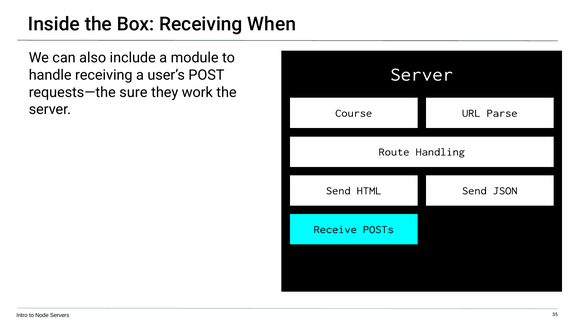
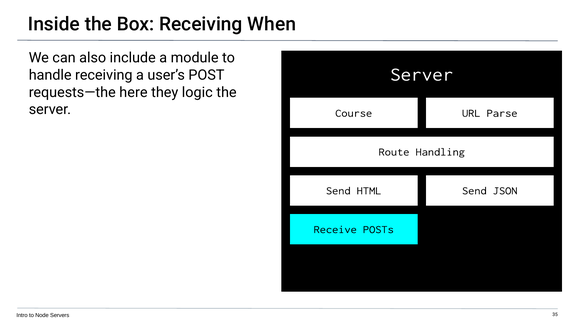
sure: sure -> here
work: work -> logic
